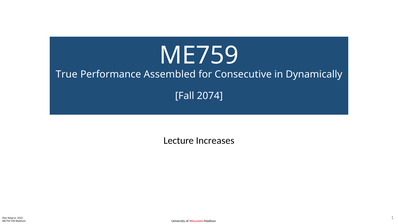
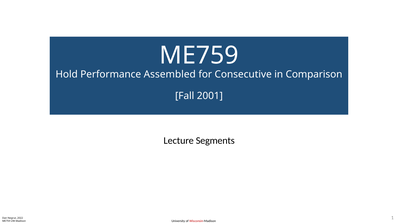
True: True -> Hold
Dynamically: Dynamically -> Comparison
2074: 2074 -> 2001
Increases: Increases -> Segments
